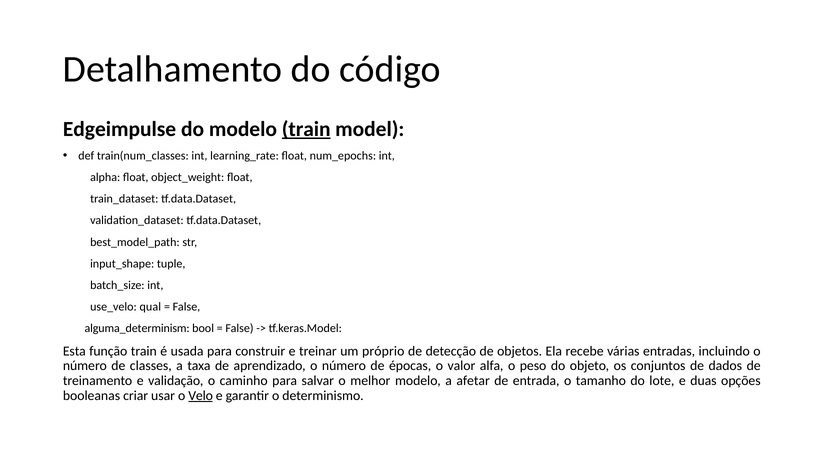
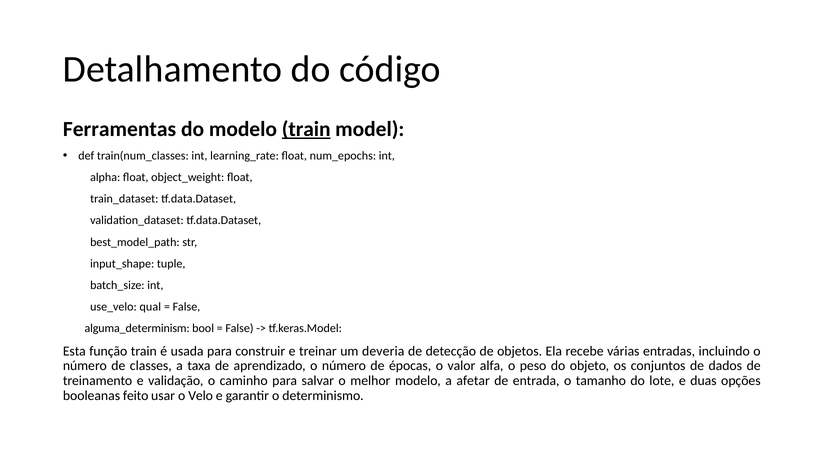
Edgeimpulse: Edgeimpulse -> Ferramentas
próprio: próprio -> deveria
criar: criar -> feito
Velo underline: present -> none
